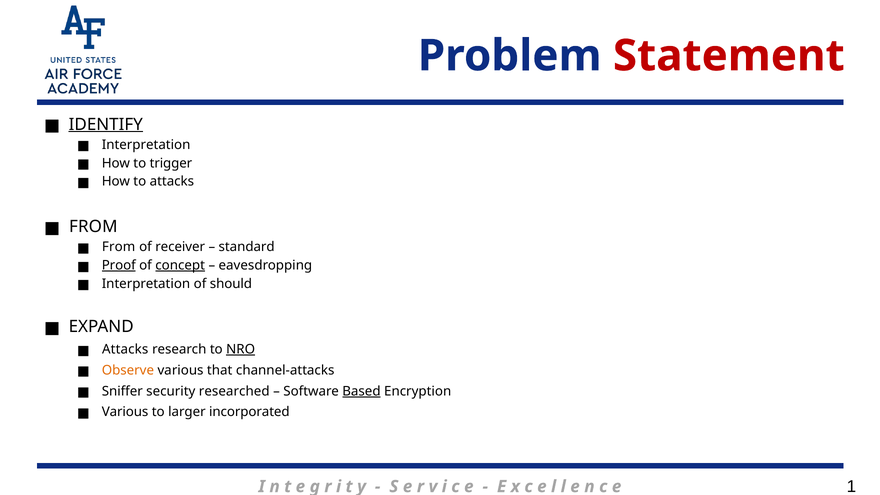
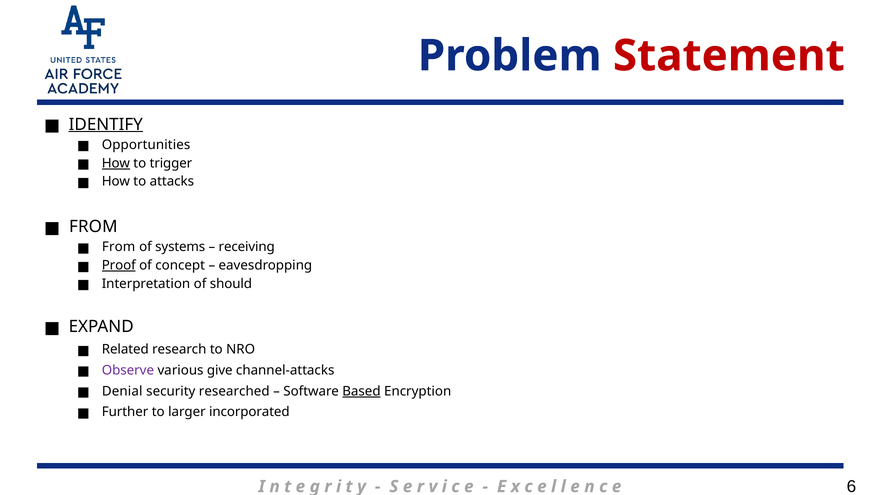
Interpretation at (146, 145): Interpretation -> Opportunities
How at (116, 163) underline: none -> present
receiver: receiver -> systems
standard: standard -> receiving
concept underline: present -> none
Attacks at (125, 349): Attacks -> Related
NRO underline: present -> none
Observe colour: orange -> purple
that: that -> give
Sniffer: Sniffer -> Denial
Various at (125, 412): Various -> Further
1: 1 -> 6
